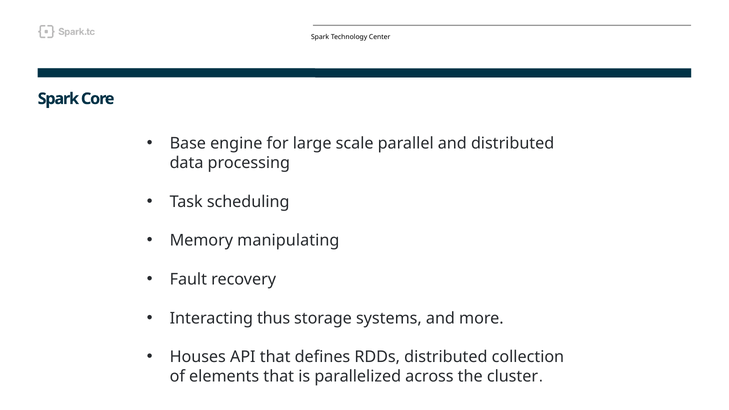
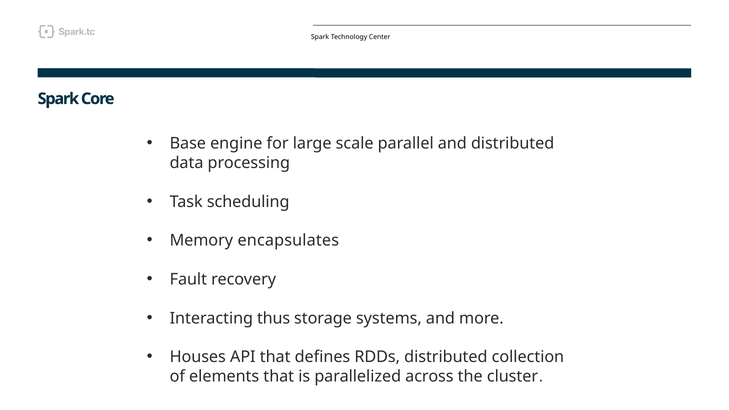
manipulating: manipulating -> encapsulates
